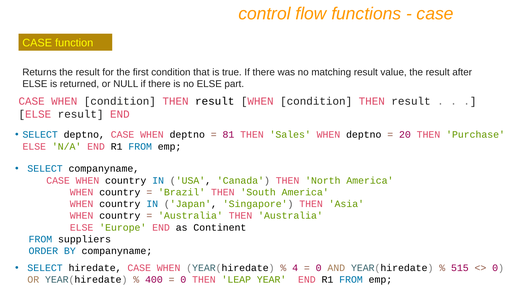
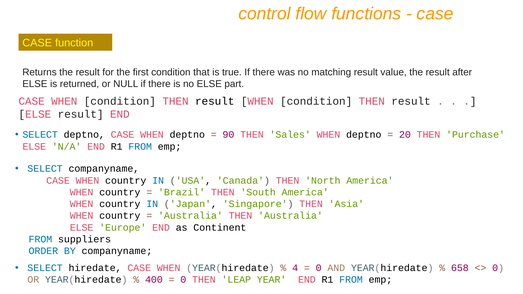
81: 81 -> 90
515: 515 -> 658
